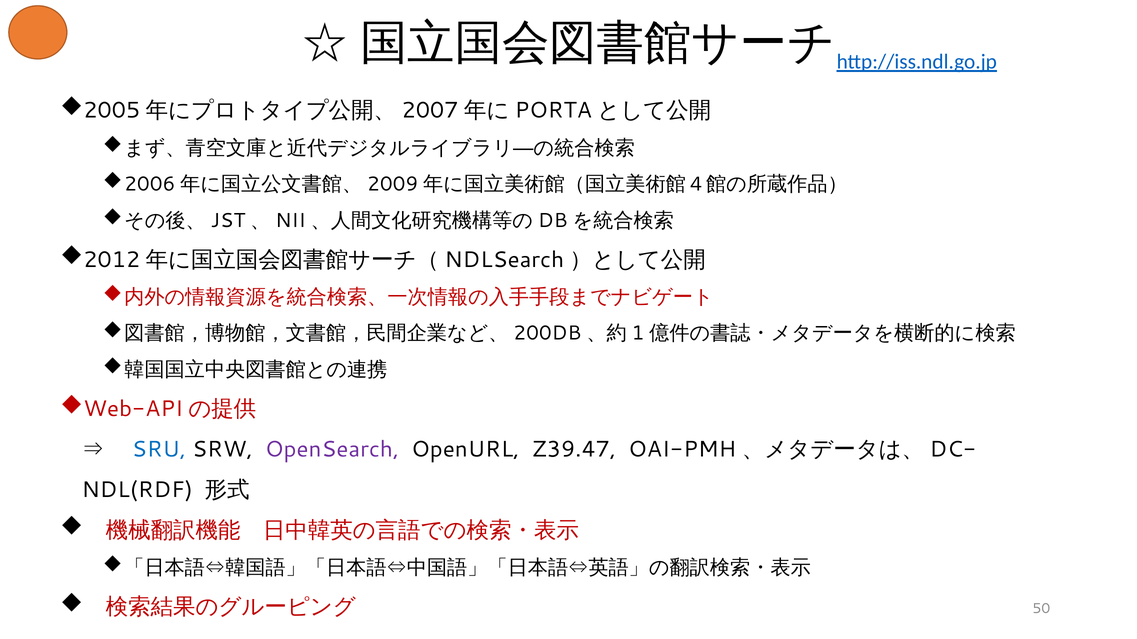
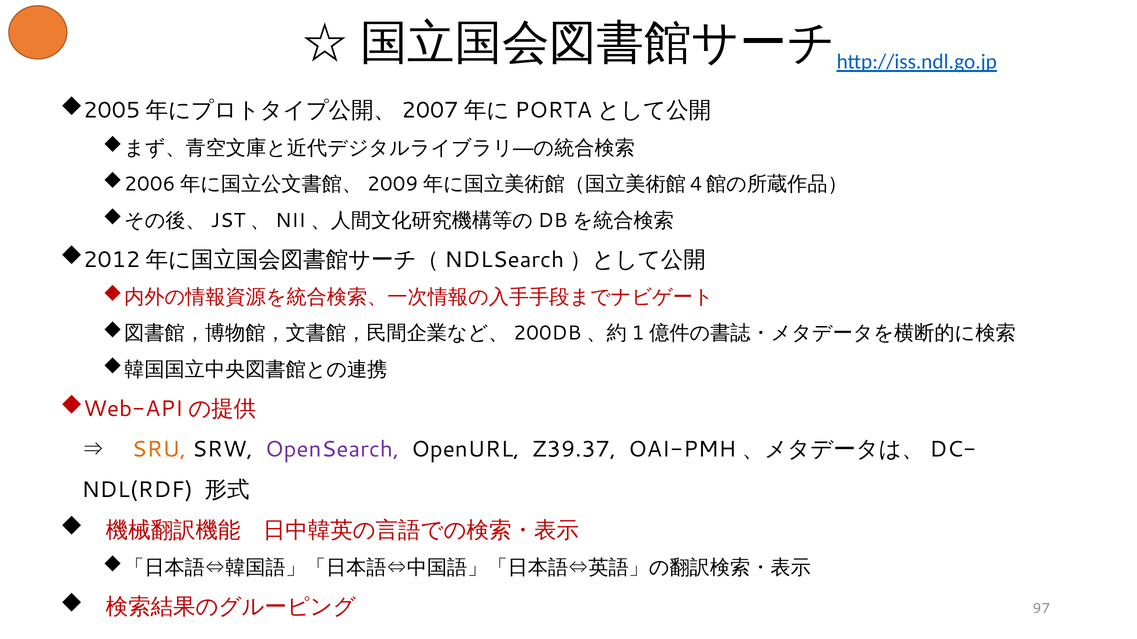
SRU colour: blue -> orange
Z39.47: Z39.47 -> Z39.37
50: 50 -> 97
